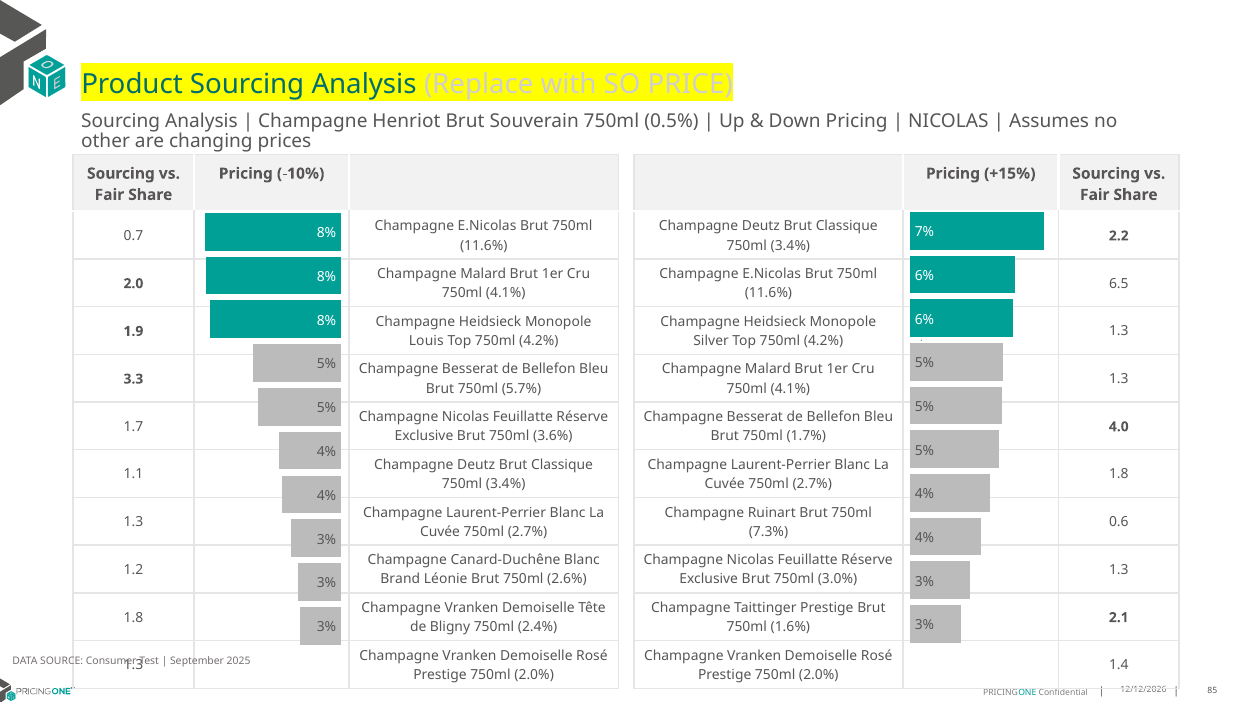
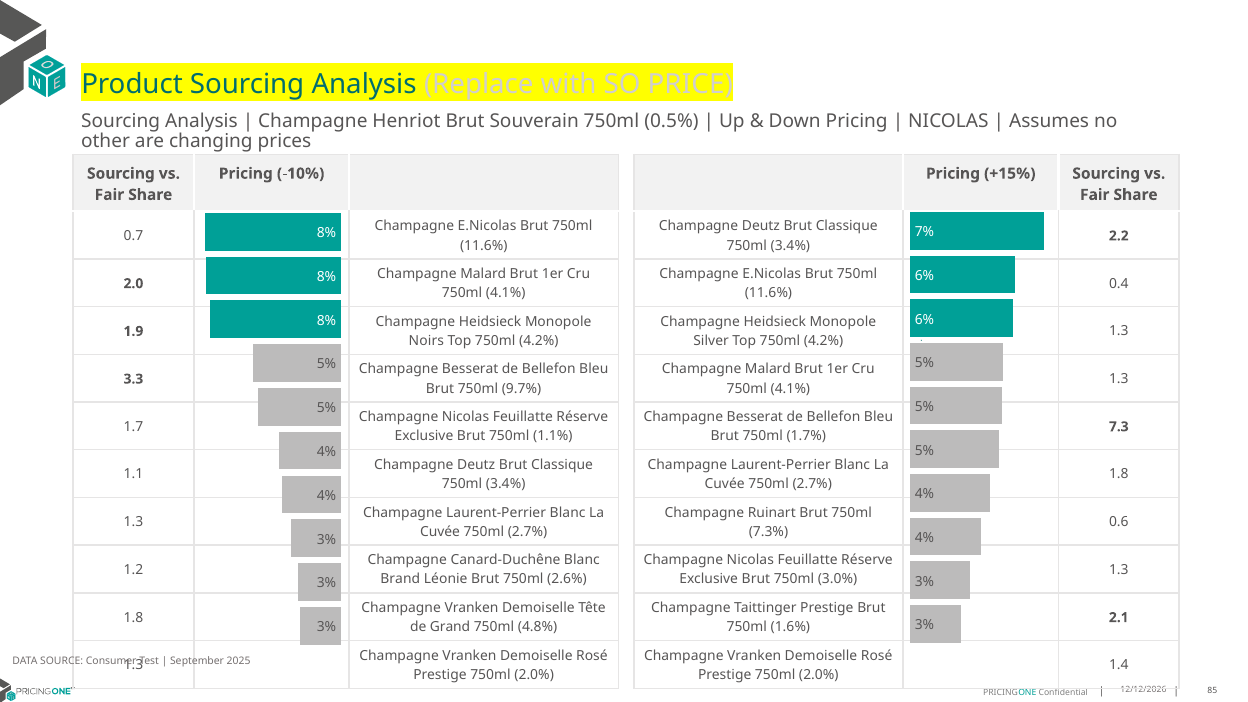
6.5: 6.5 -> 0.4
Louis: Louis -> Noirs
5.7%: 5.7% -> 9.7%
4.0: 4.0 -> 7.3
3.6%: 3.6% -> 1.1%
Bligny: Bligny -> Grand
2.4%: 2.4% -> 4.8%
